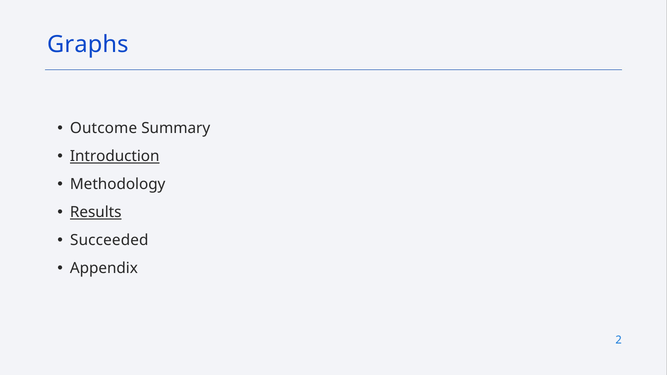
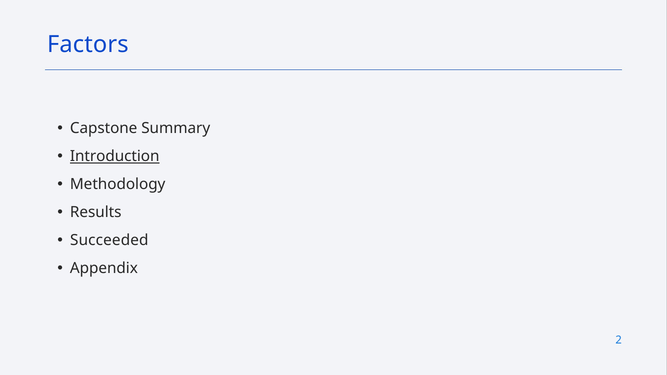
Graphs: Graphs -> Factors
Outcome: Outcome -> Capstone
Results underline: present -> none
